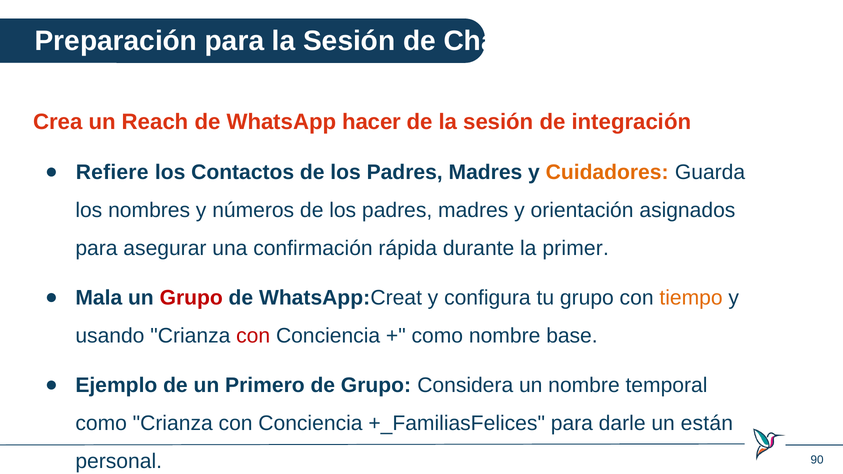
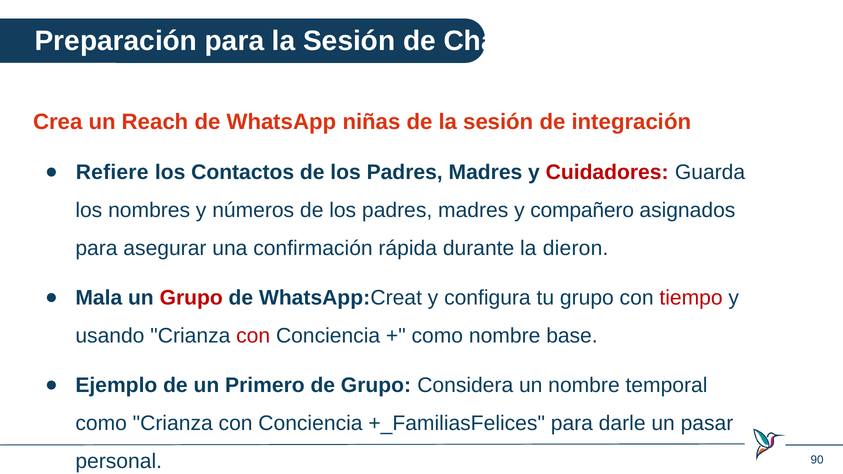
hacer: hacer -> niñas
Cuidadores colour: orange -> red
orientación: orientación -> compañero
primer: primer -> dieron
tiempo colour: orange -> red
están: están -> pasar
